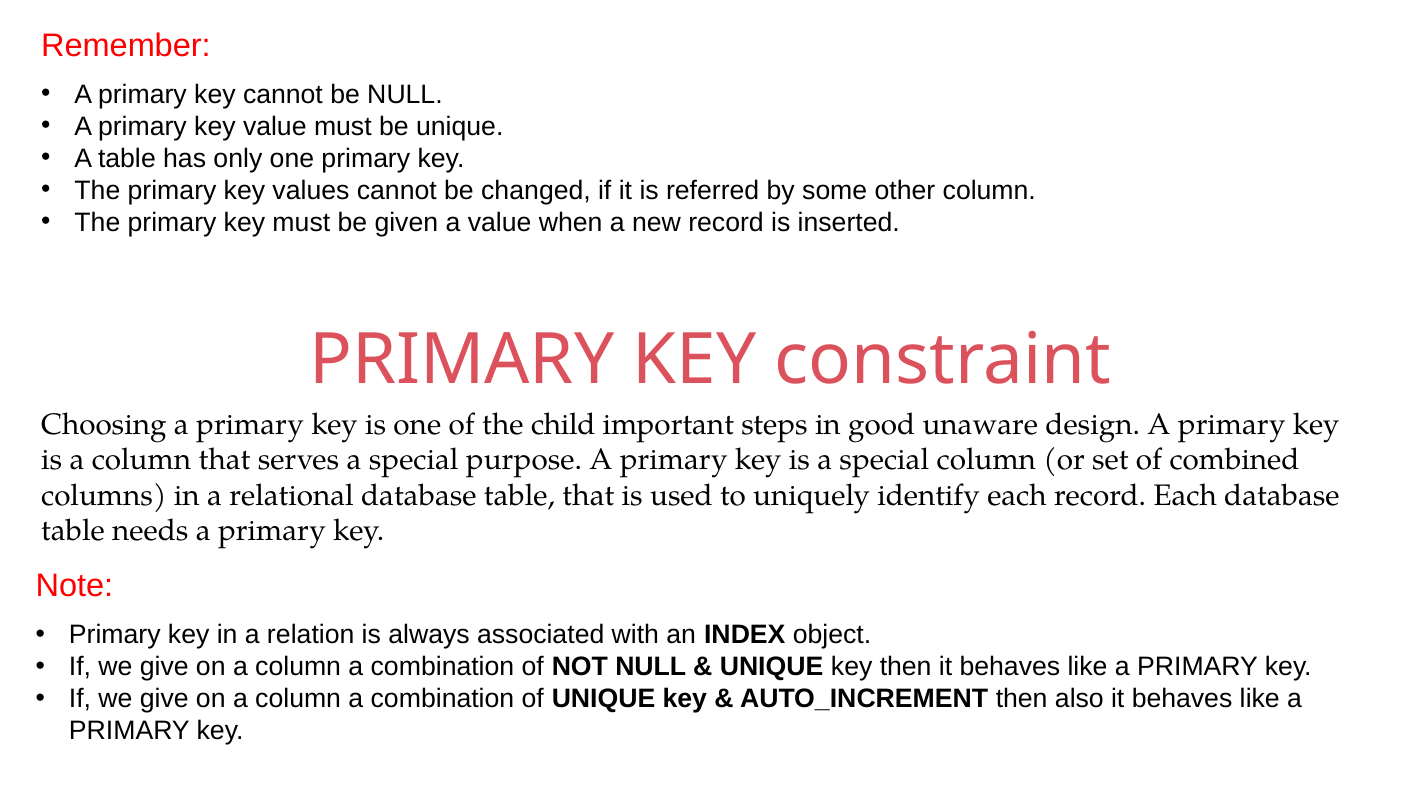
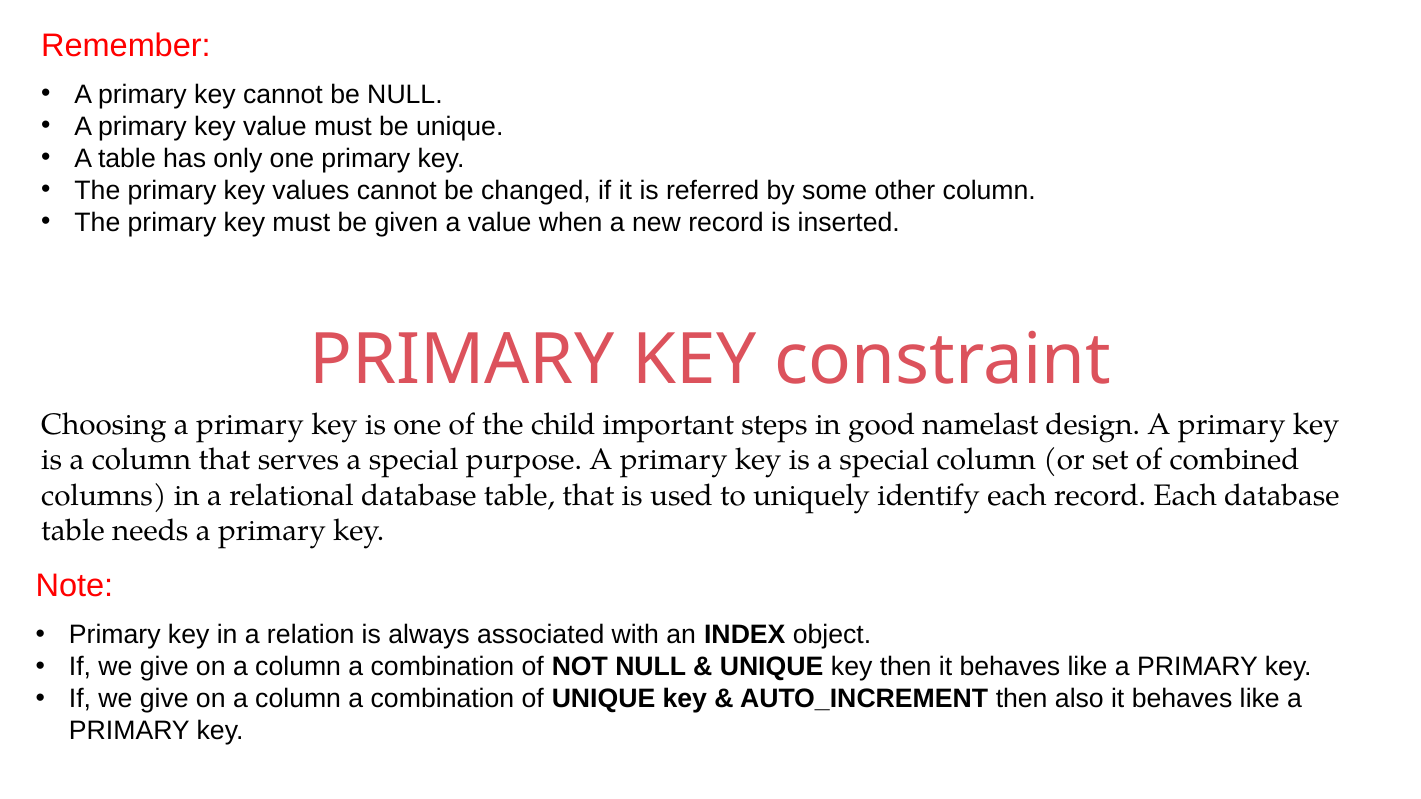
unaware: unaware -> namelast
